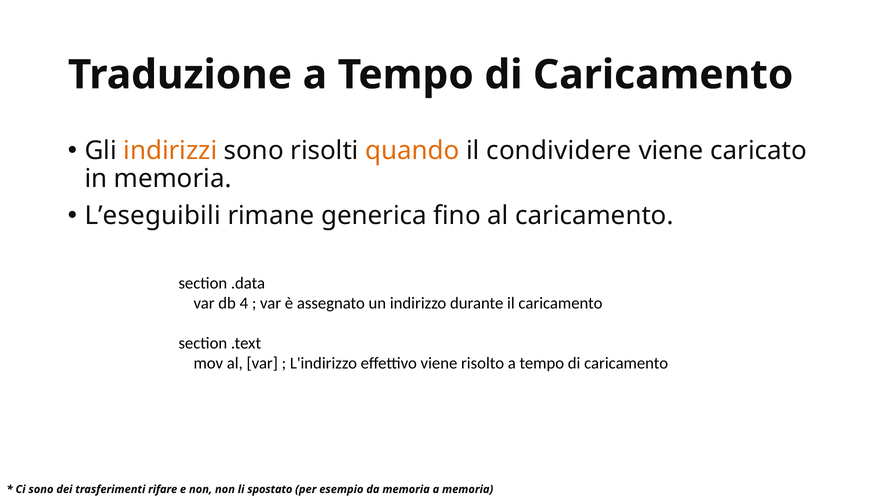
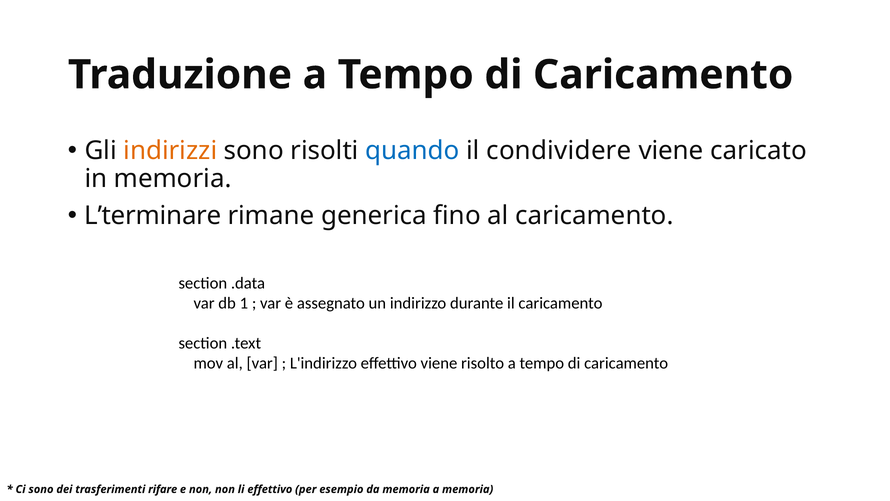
quando colour: orange -> blue
L’eseguibili: L’eseguibili -> L’terminare
4: 4 -> 1
li spostato: spostato -> effettivo
